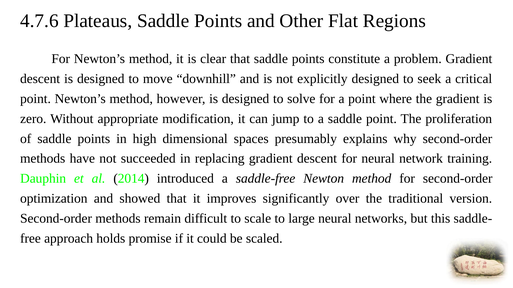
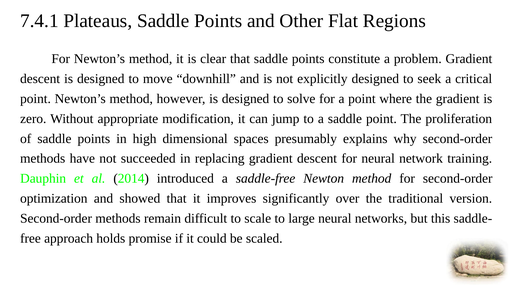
4.7.6: 4.7.6 -> 7.4.1
